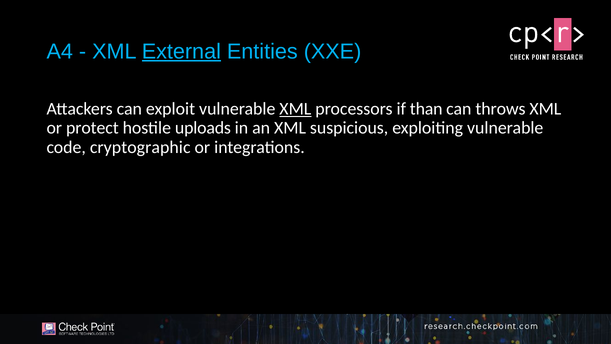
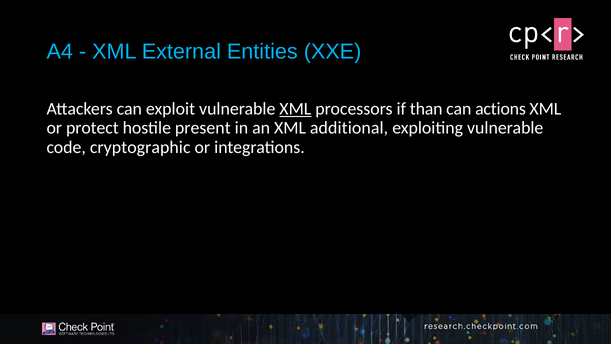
External underline: present -> none
throws: throws -> actions
uploads: uploads -> present
suspicious: suspicious -> additional
